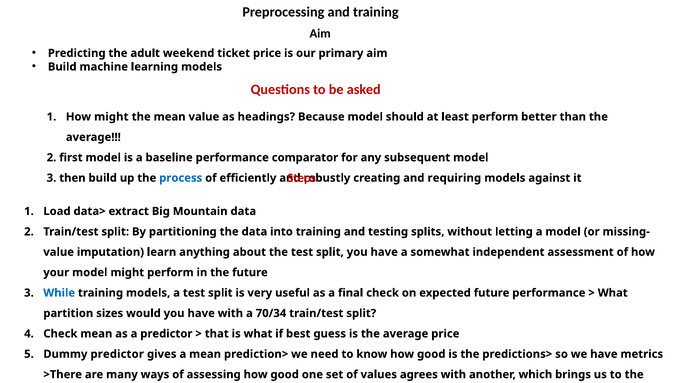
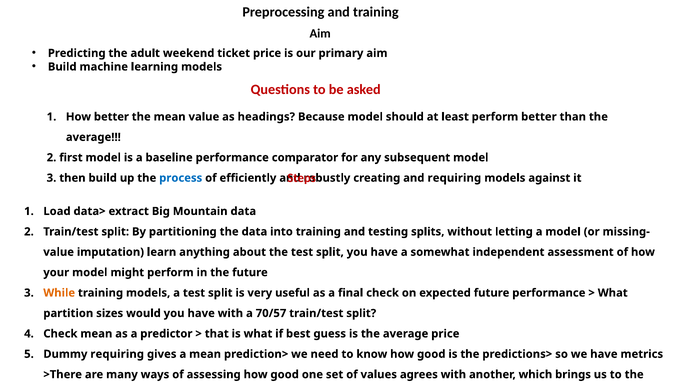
How might: might -> better
While colour: blue -> orange
70/34: 70/34 -> 70/57
Dummy predictor: predictor -> requiring
